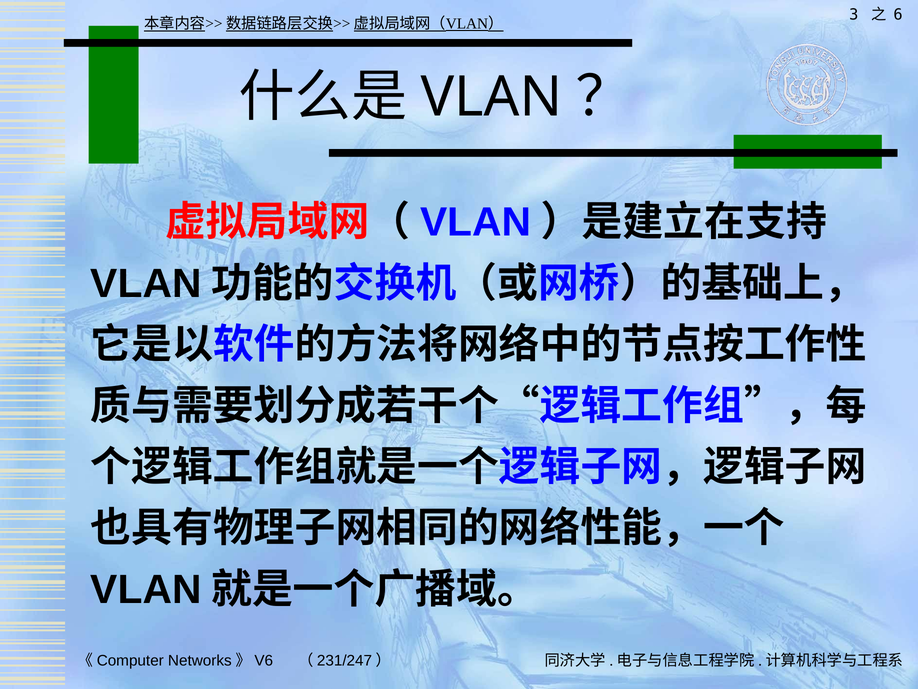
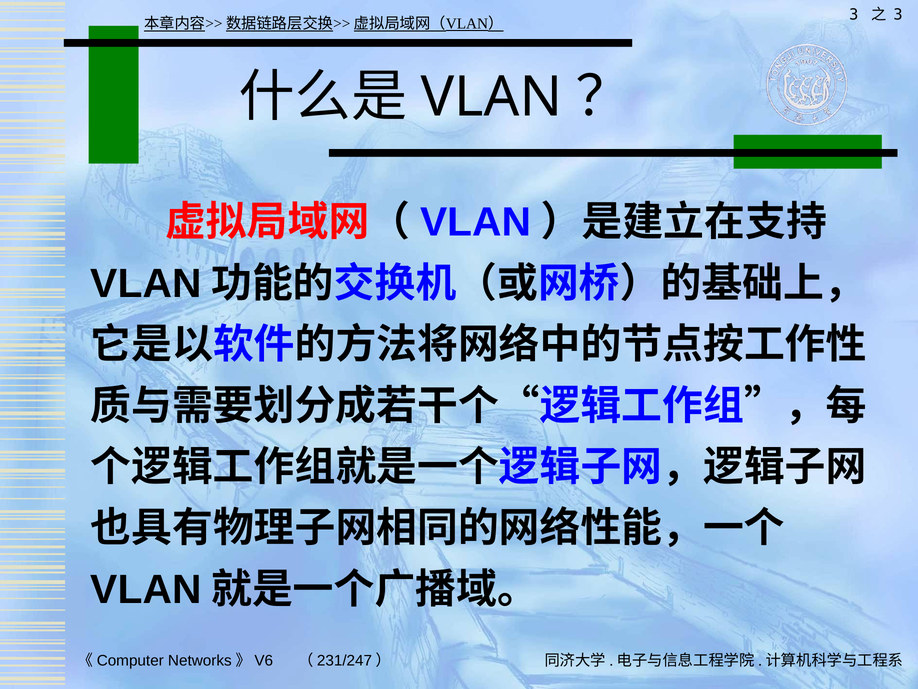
6 at (898, 15): 6 -> 3
